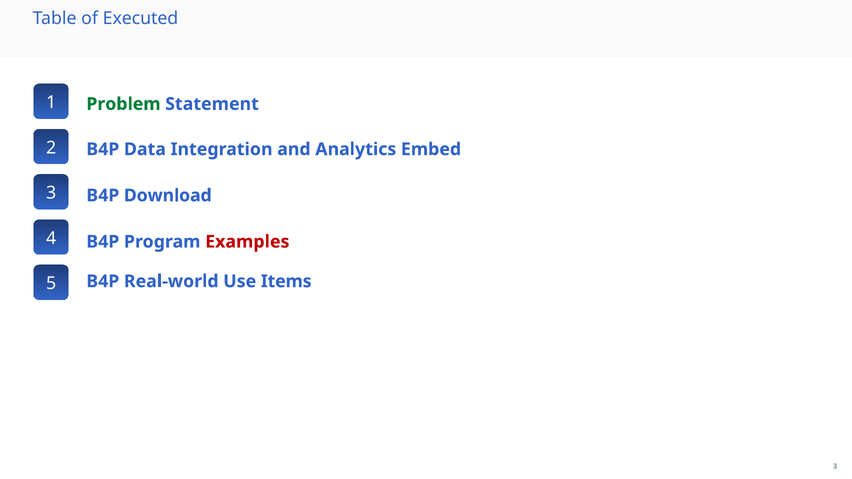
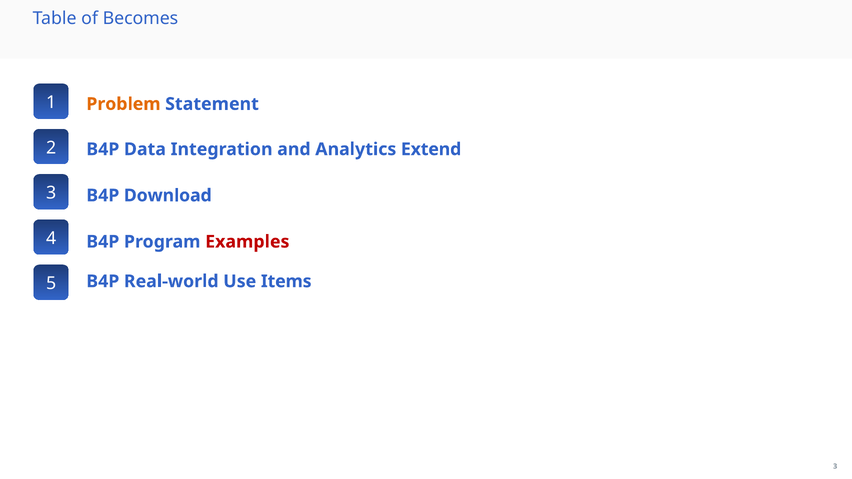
Executed: Executed -> Becomes
Problem colour: green -> orange
Embed: Embed -> Extend
